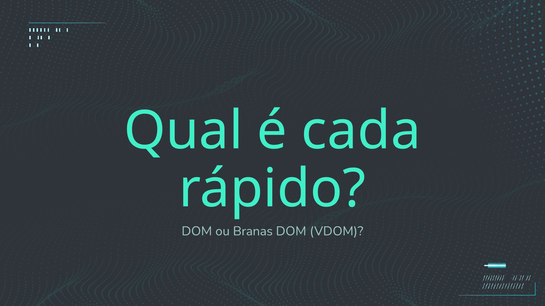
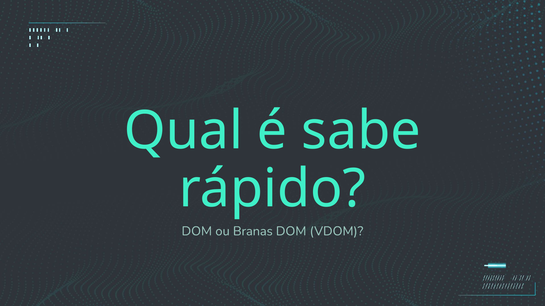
cada: cada -> sabe
